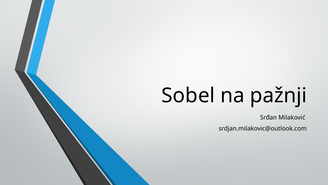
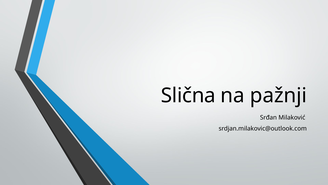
Sobel: Sobel -> Slična
